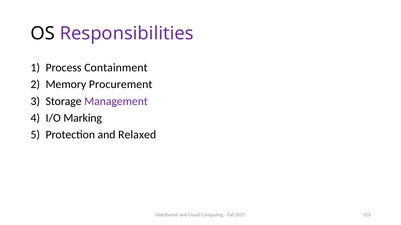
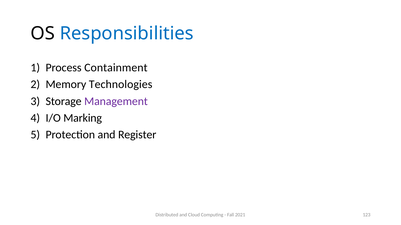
Responsibilities colour: purple -> blue
Procurement: Procurement -> Technologies
Relaxed: Relaxed -> Register
